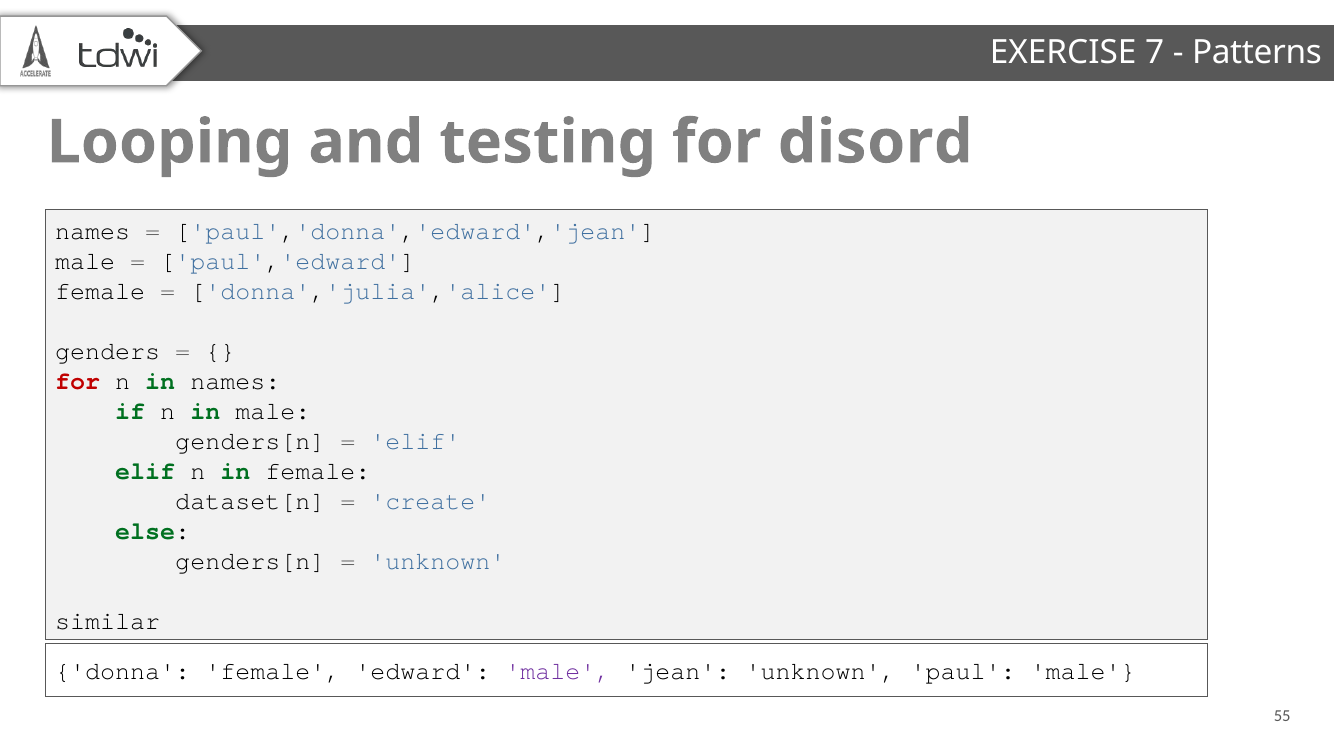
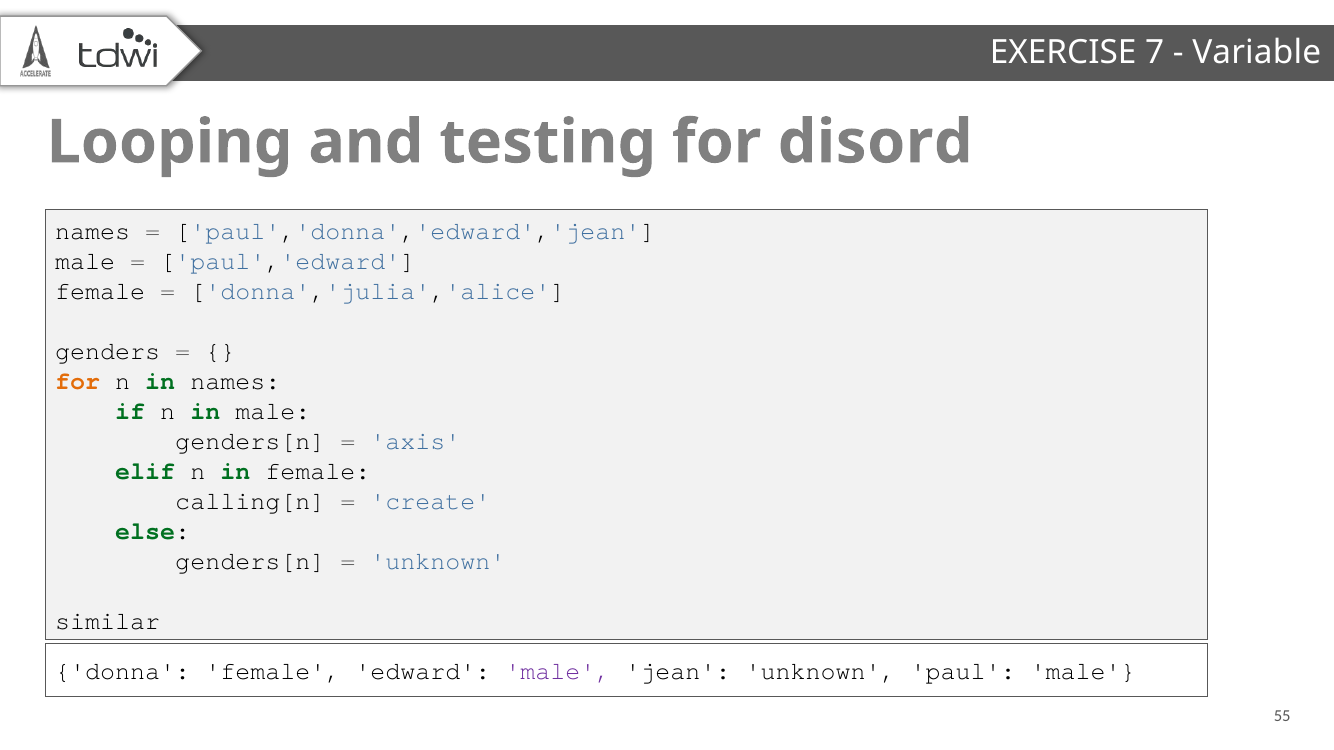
Patterns: Patterns -> Variable
for at (78, 381) colour: red -> orange
elif at (415, 441): elif -> axis
dataset[n: dataset[n -> calling[n
